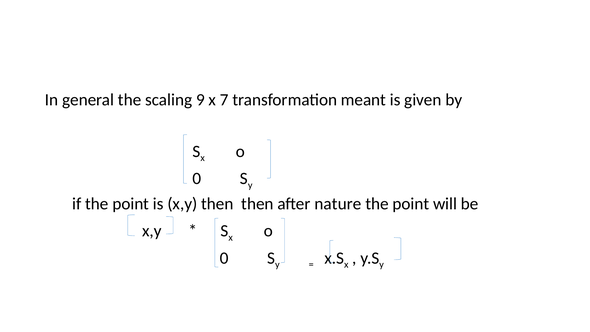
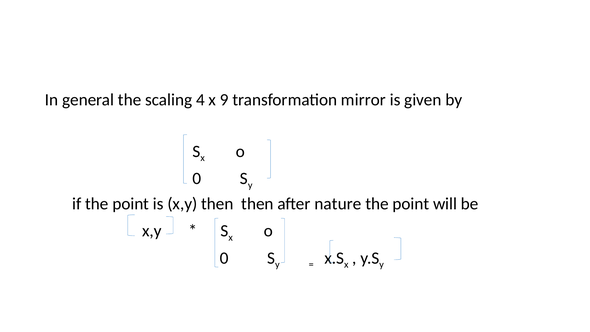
9: 9 -> 4
7: 7 -> 9
meant: meant -> mirror
